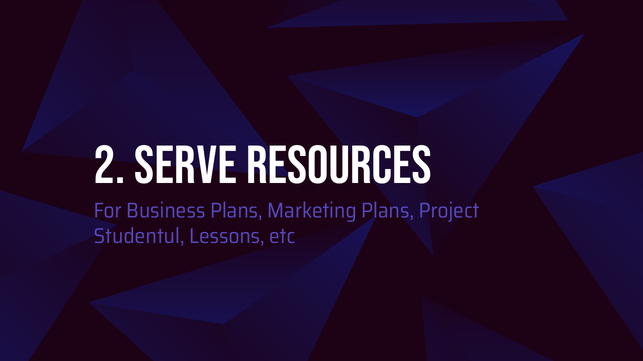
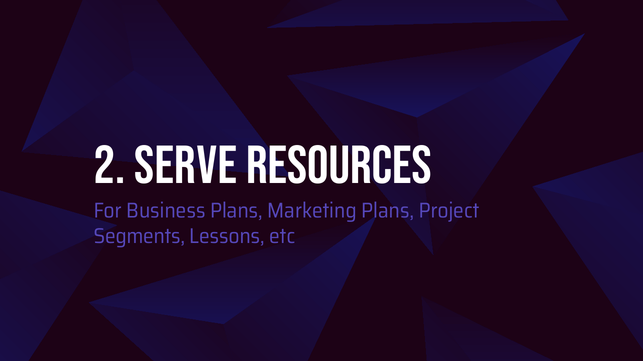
Studentul: Studentul -> Segments
